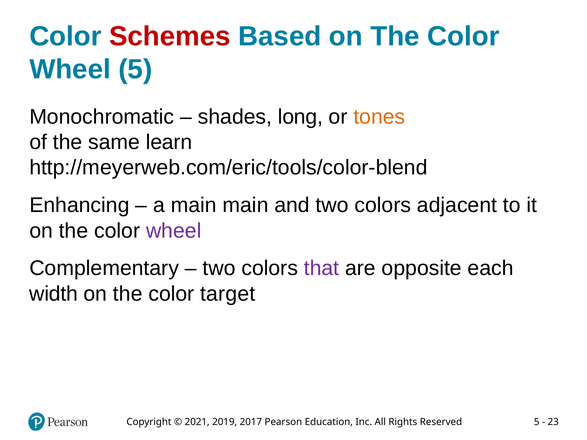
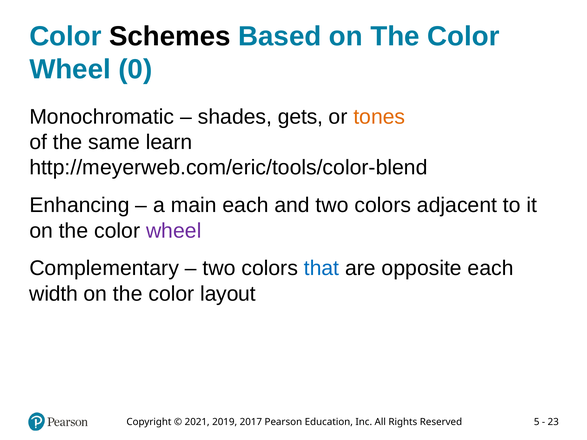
Schemes colour: red -> black
Wheel 5: 5 -> 0
long: long -> gets
main main: main -> each
that colour: purple -> blue
target: target -> layout
